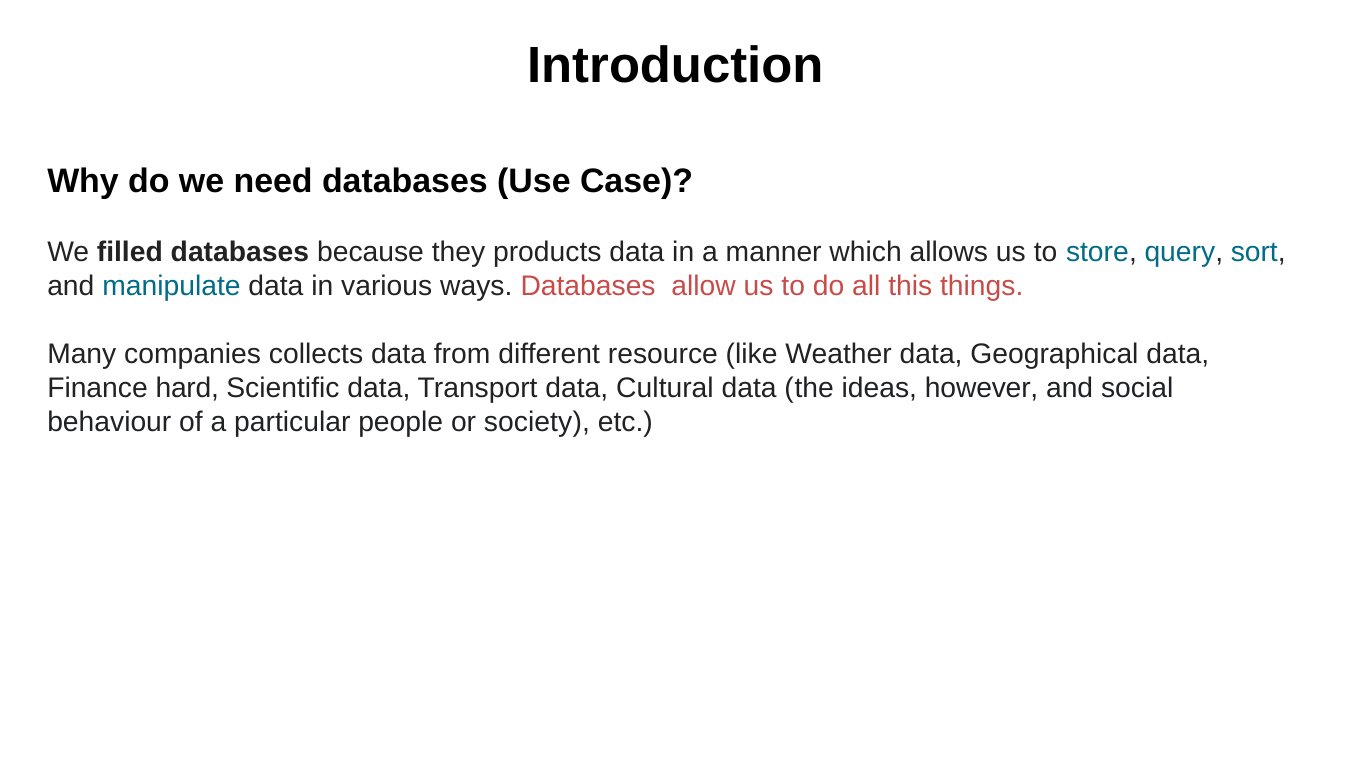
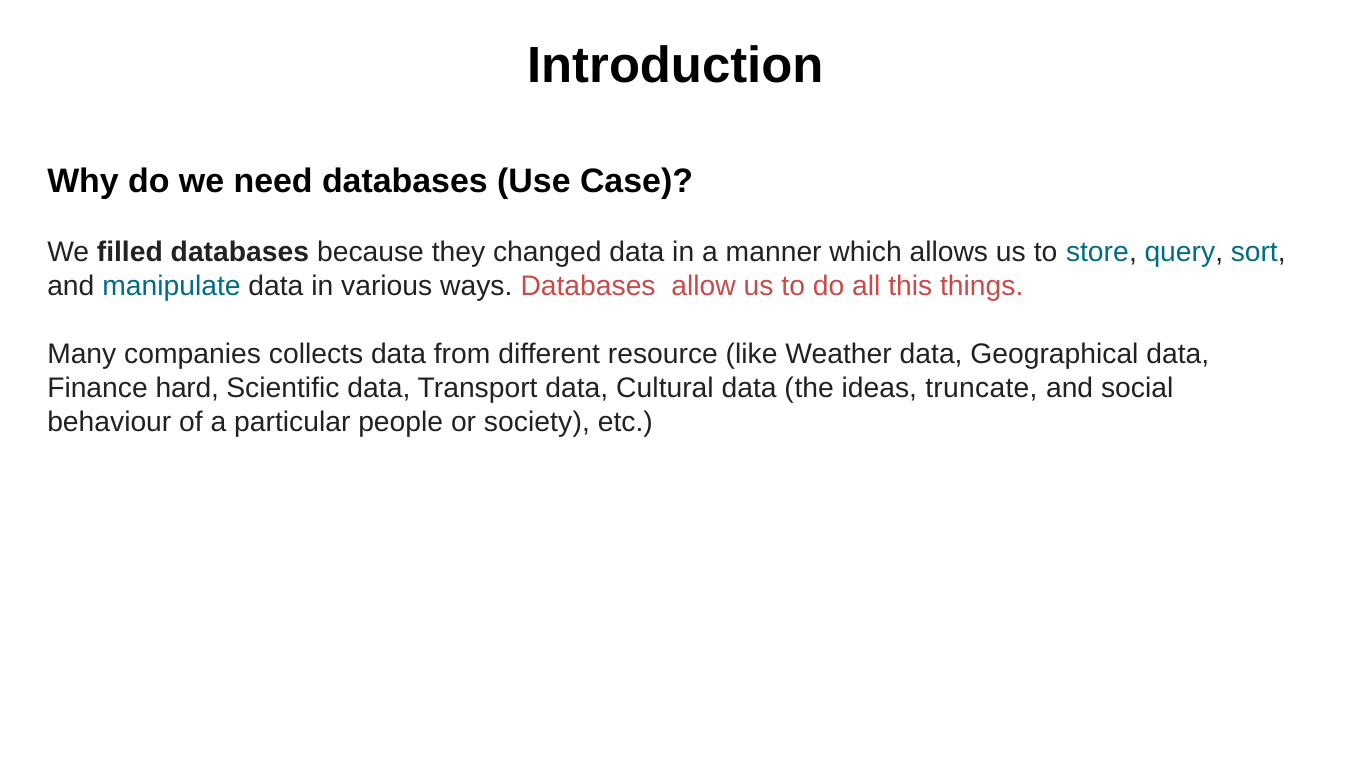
products: products -> changed
however: however -> truncate
